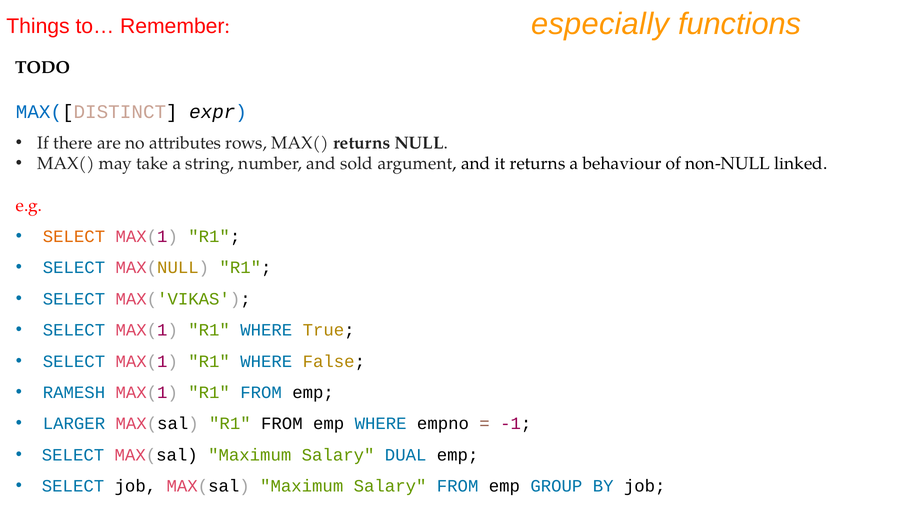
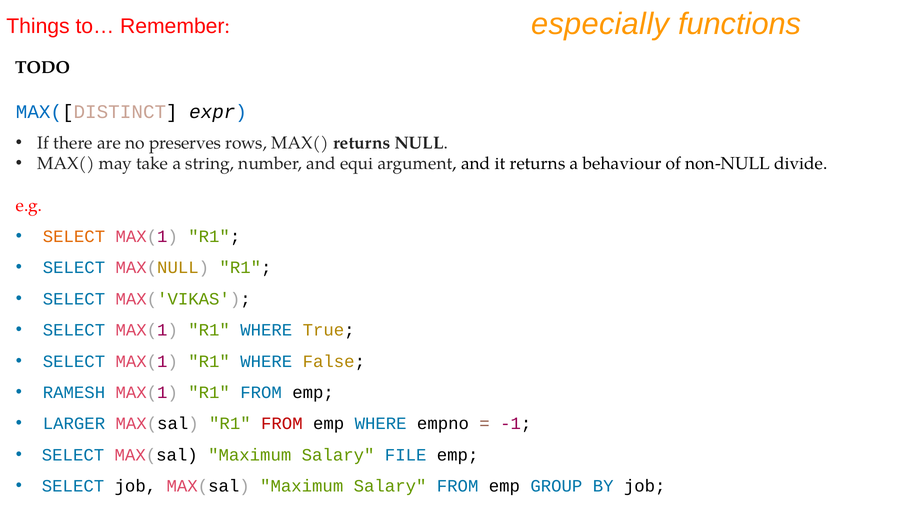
attributes: attributes -> preserves
sold: sold -> equi
linked: linked -> divide
FROM at (282, 423) colour: black -> red
DUAL: DUAL -> FILE
